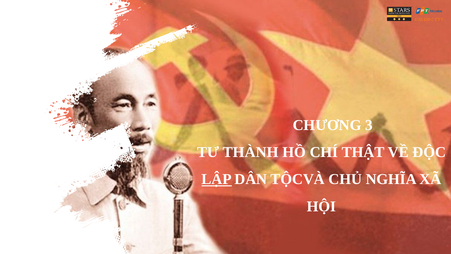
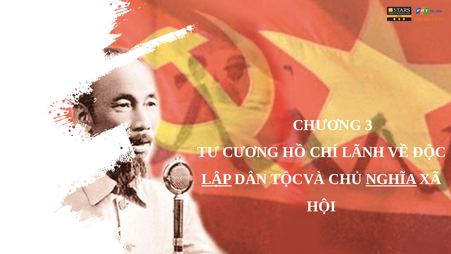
THÀNH: THÀNH -> CƯƠNG
THẬT: THẬT -> LÃNH
NGHĨA underline: none -> present
